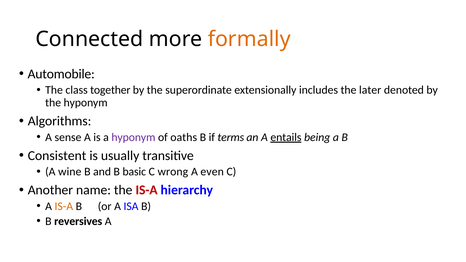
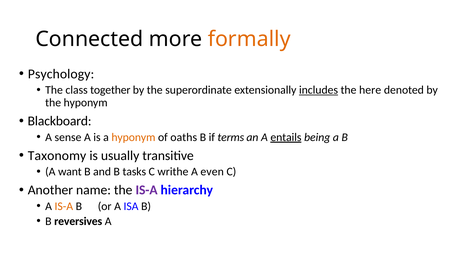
Automobile: Automobile -> Psychology
includes underline: none -> present
later: later -> here
Algorithms: Algorithms -> Blackboard
hyponym at (133, 137) colour: purple -> orange
Consistent: Consistent -> Taxonomy
wine: wine -> want
basic: basic -> tasks
wrong: wrong -> writhe
IS-A at (147, 190) colour: red -> purple
